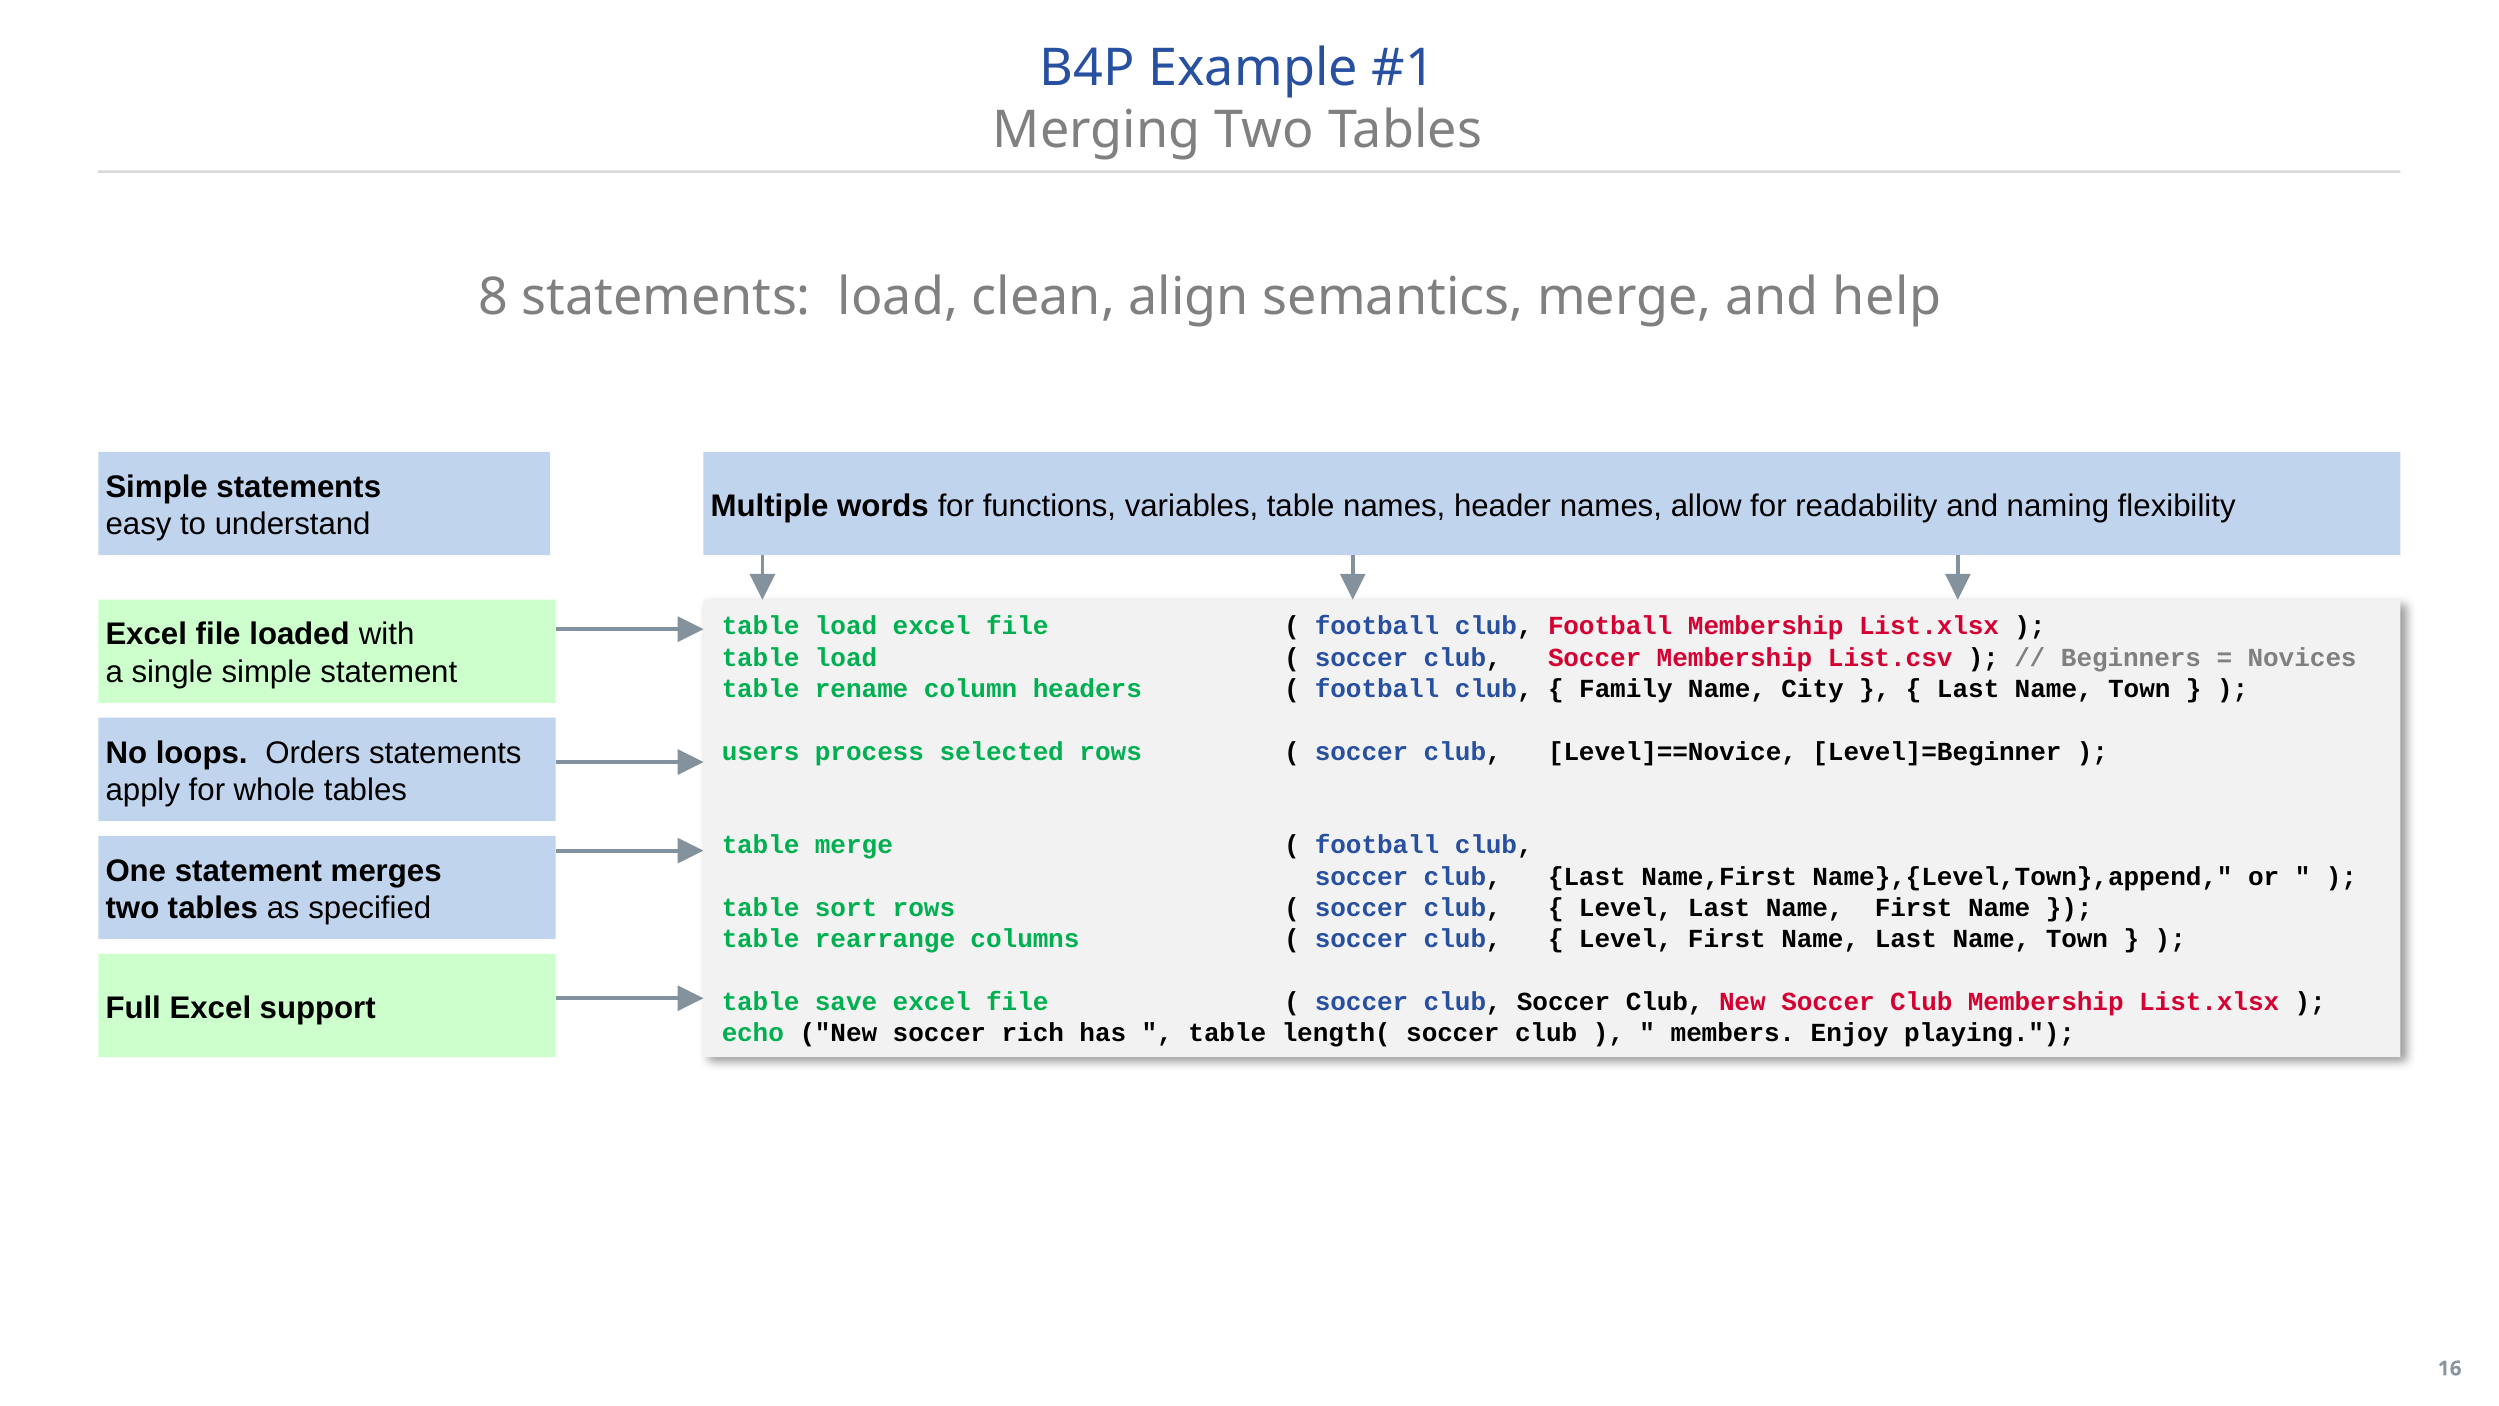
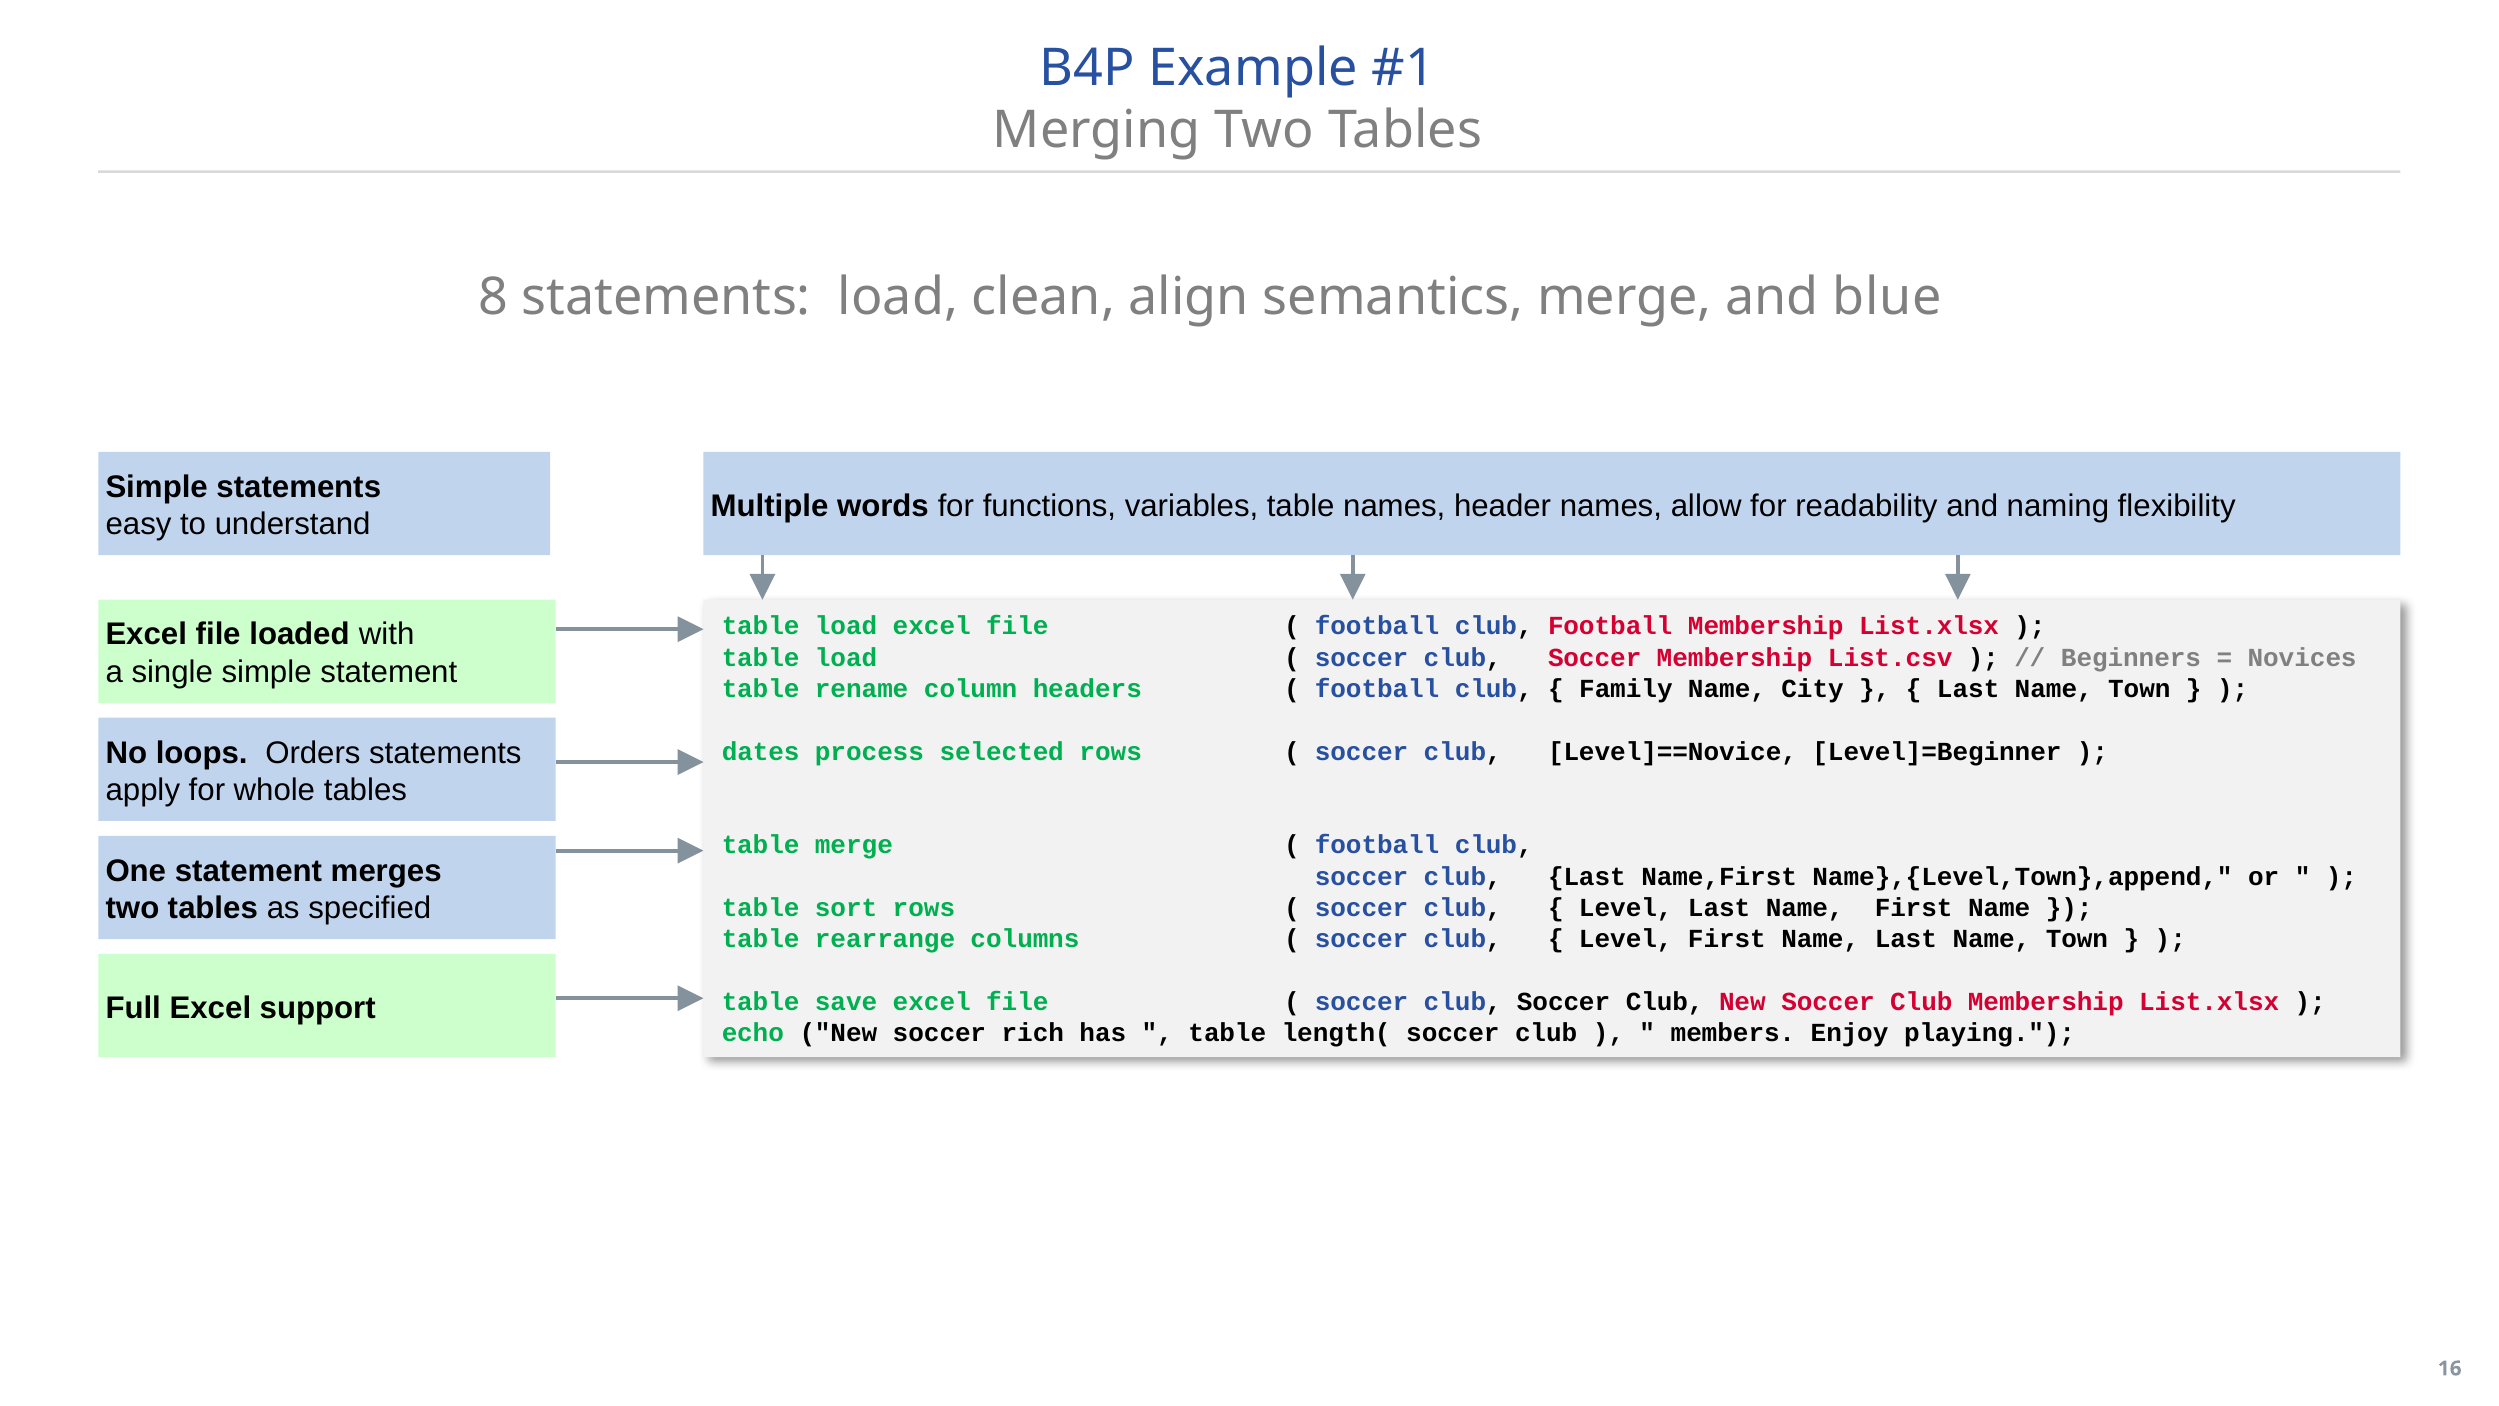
help: help -> blue
users: users -> dates
